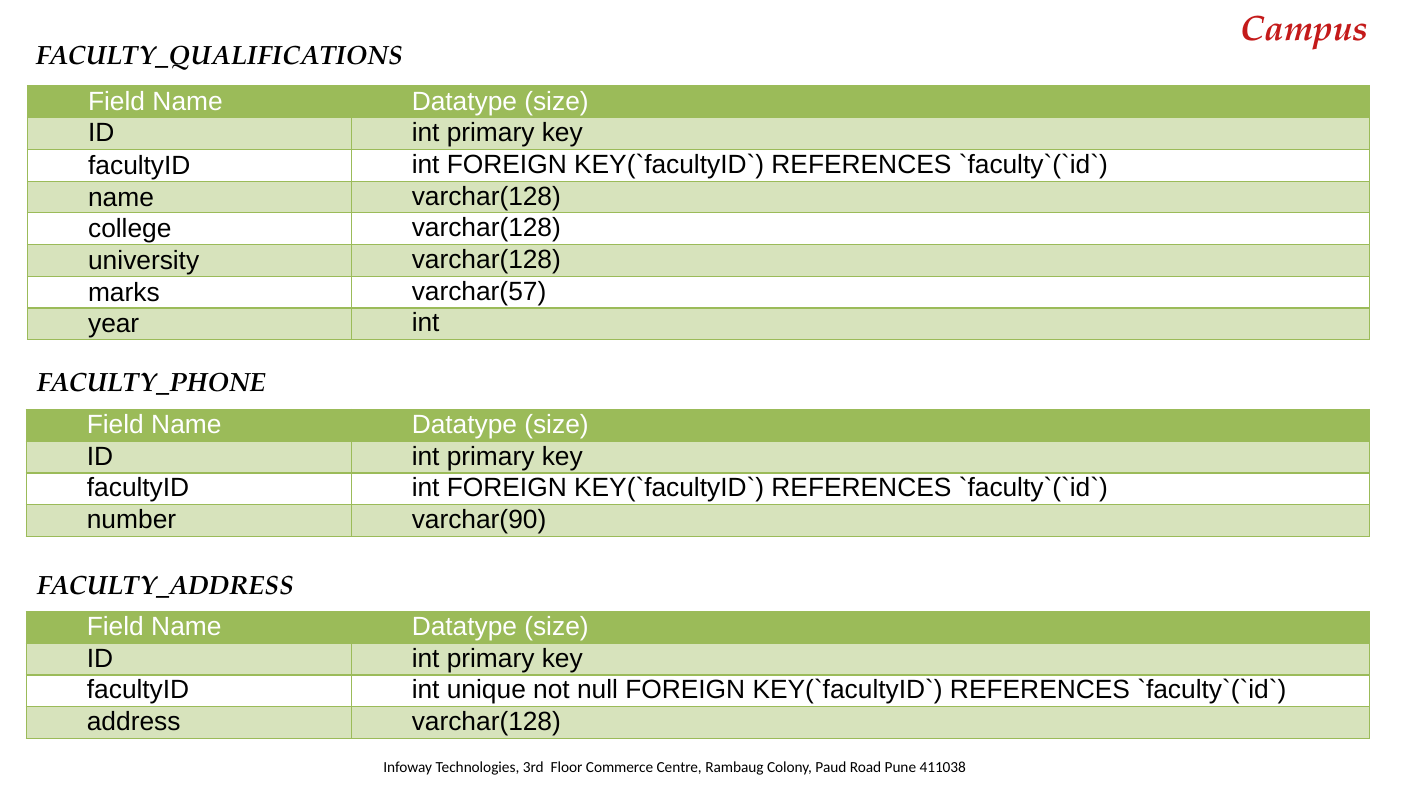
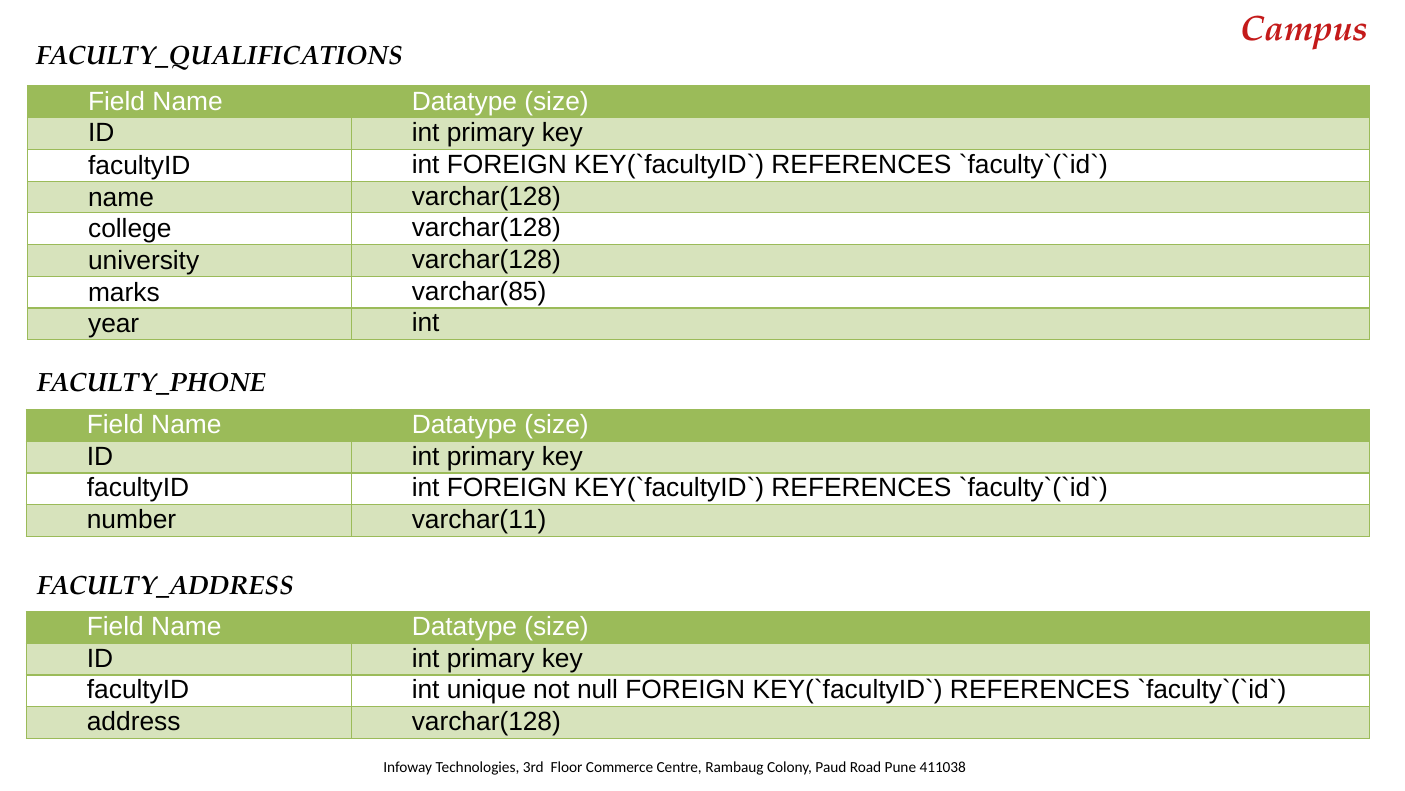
varchar(57: varchar(57 -> varchar(85
varchar(90: varchar(90 -> varchar(11
